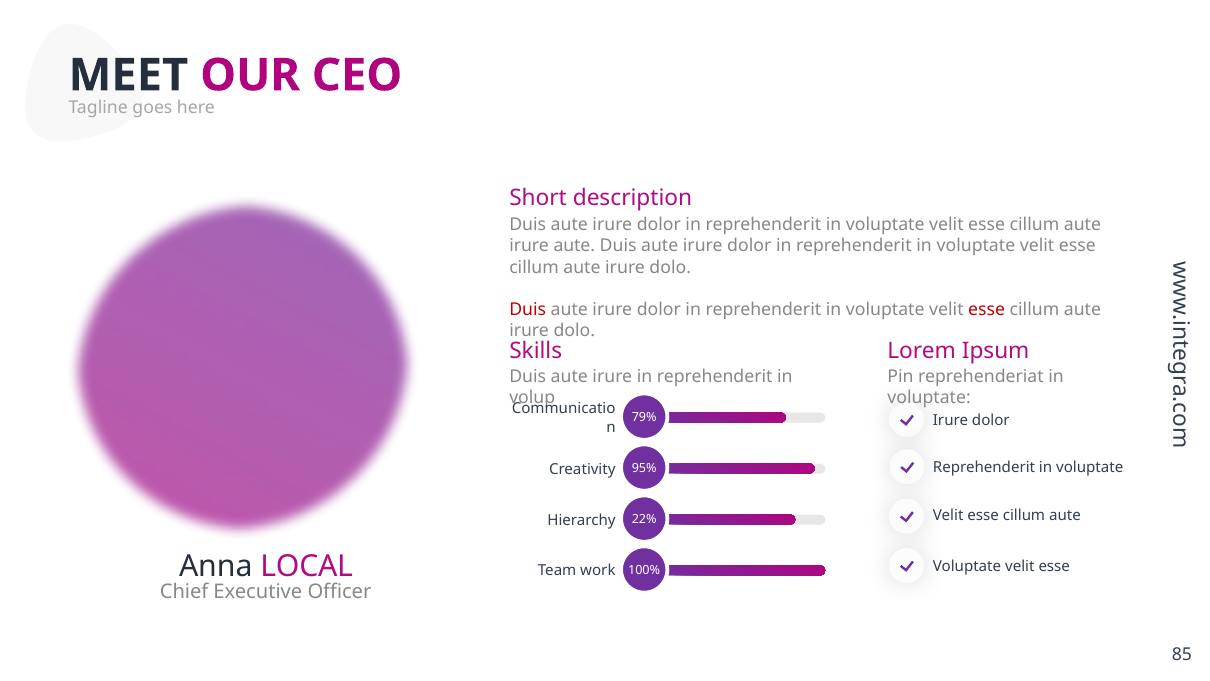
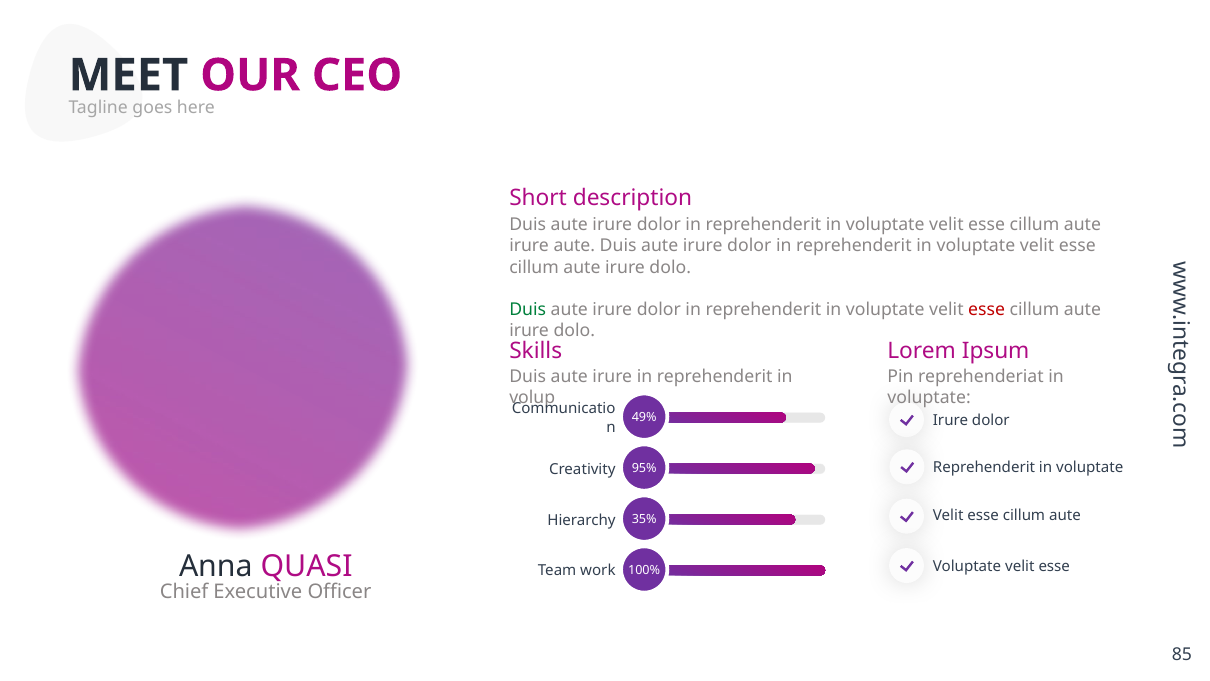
Duis at (528, 309) colour: red -> green
79%: 79% -> 49%
22%: 22% -> 35%
LOCAL: LOCAL -> QUASI
